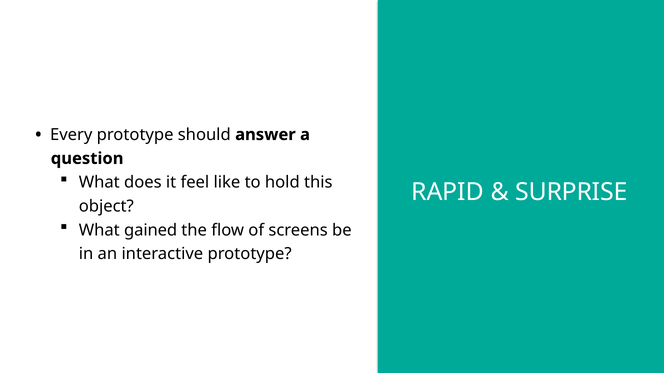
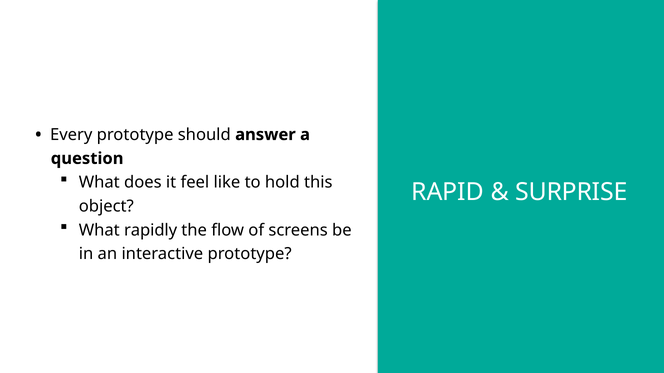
gained: gained -> rapidly
